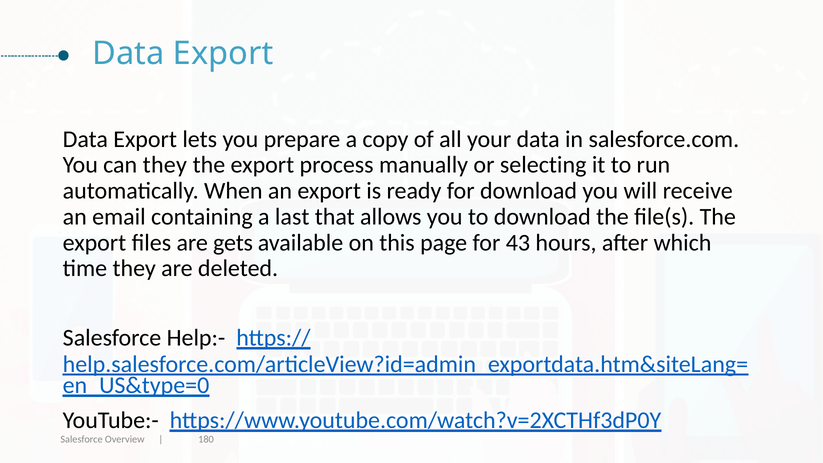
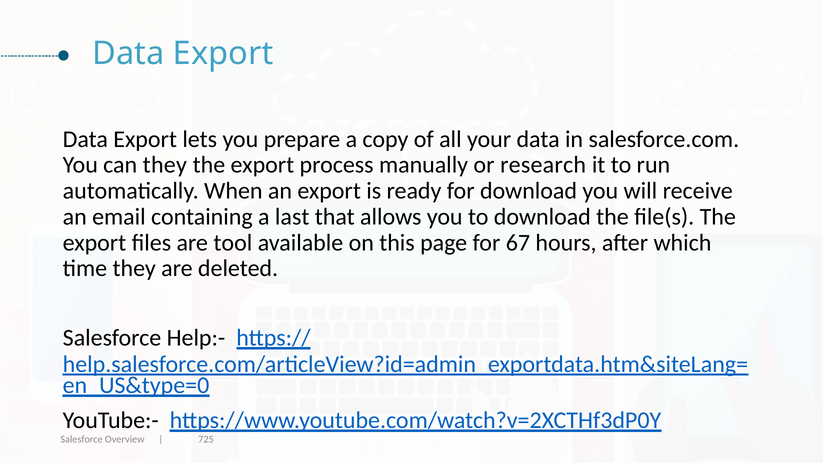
selecting: selecting -> research
gets: gets -> tool
43: 43 -> 67
180: 180 -> 725
